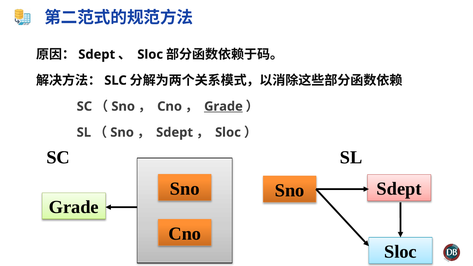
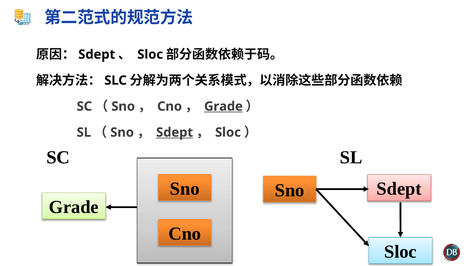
Sdept at (175, 132) underline: none -> present
